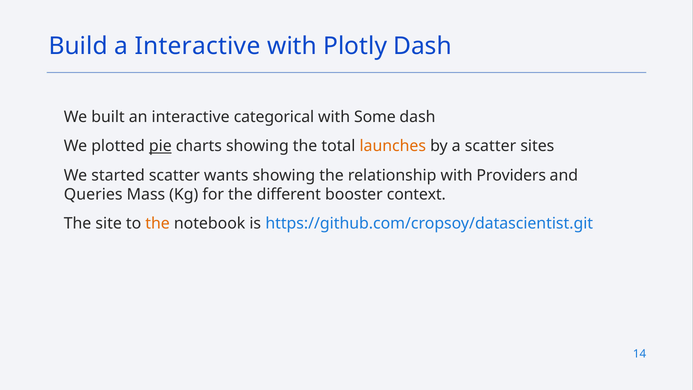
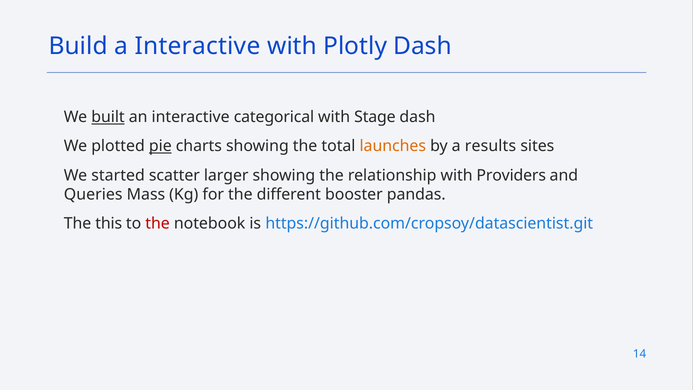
built underline: none -> present
Some: Some -> Stage
a scatter: scatter -> results
wants: wants -> larger
context: context -> pandas
site: site -> this
the at (158, 223) colour: orange -> red
